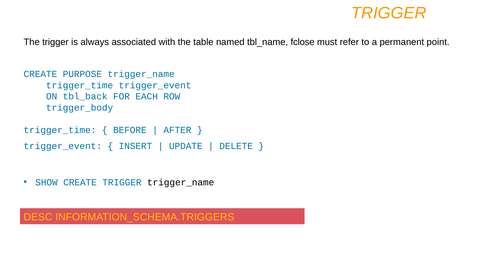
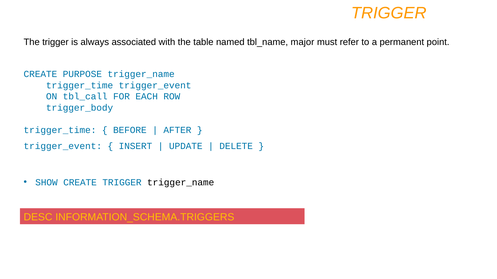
fclose: fclose -> major
tbl_back: tbl_back -> tbl_call
